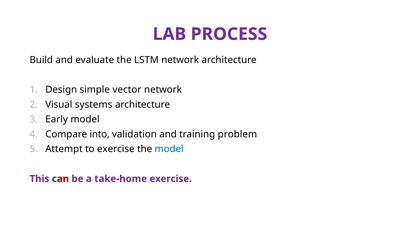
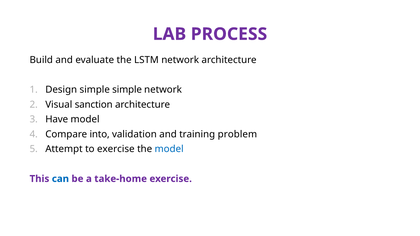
simple vector: vector -> simple
systems: systems -> sanction
Early: Early -> Have
can colour: red -> blue
